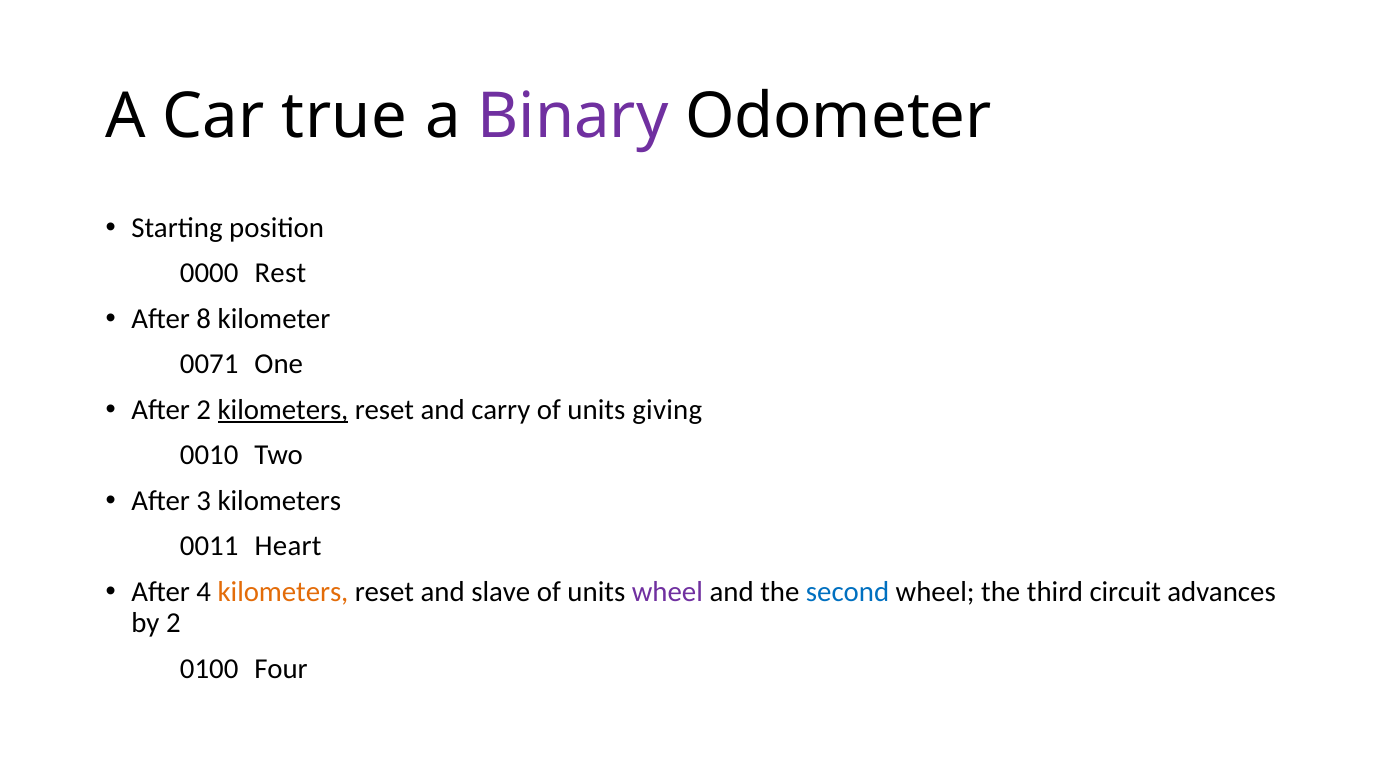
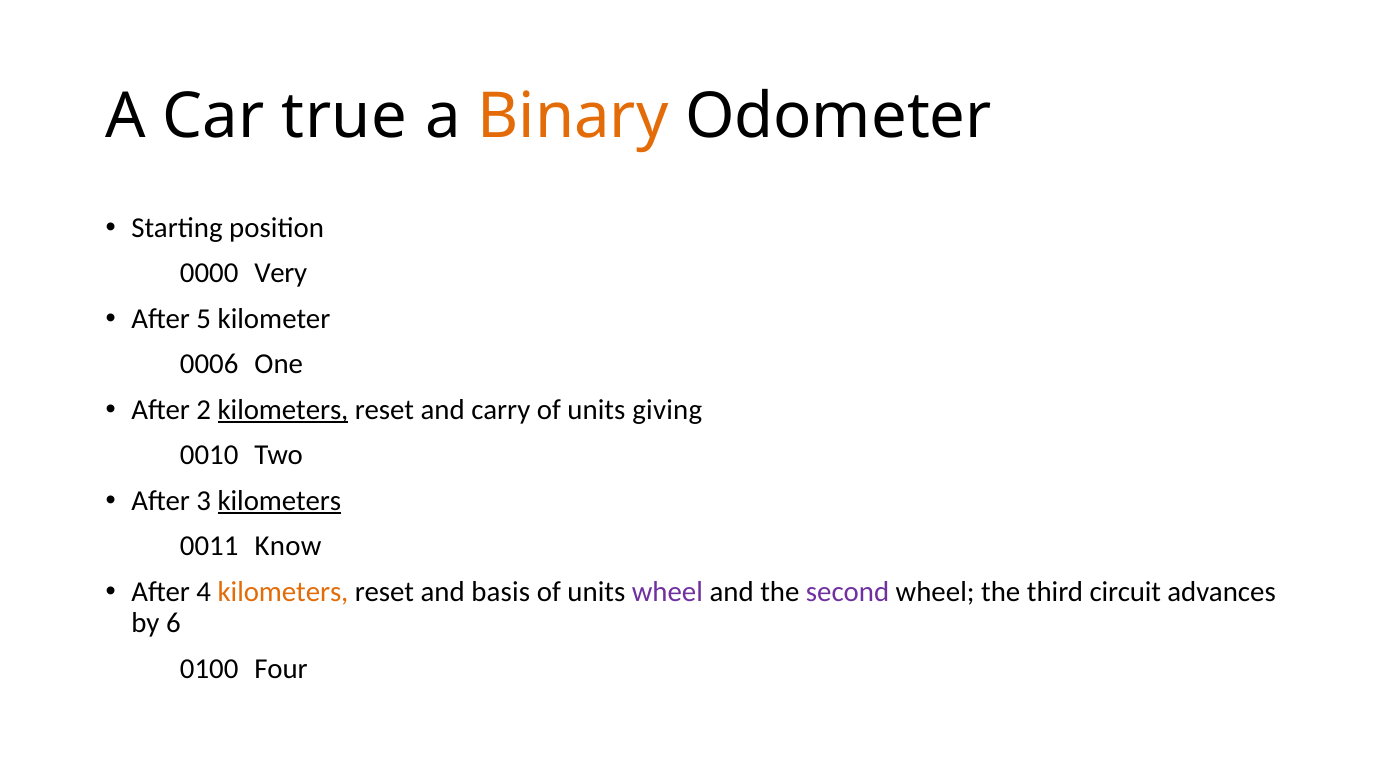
Binary colour: purple -> orange
Rest: Rest -> Very
8: 8 -> 5
0071: 0071 -> 0006
kilometers at (279, 501) underline: none -> present
Heart: Heart -> Know
slave: slave -> basis
second colour: blue -> purple
by 2: 2 -> 6
